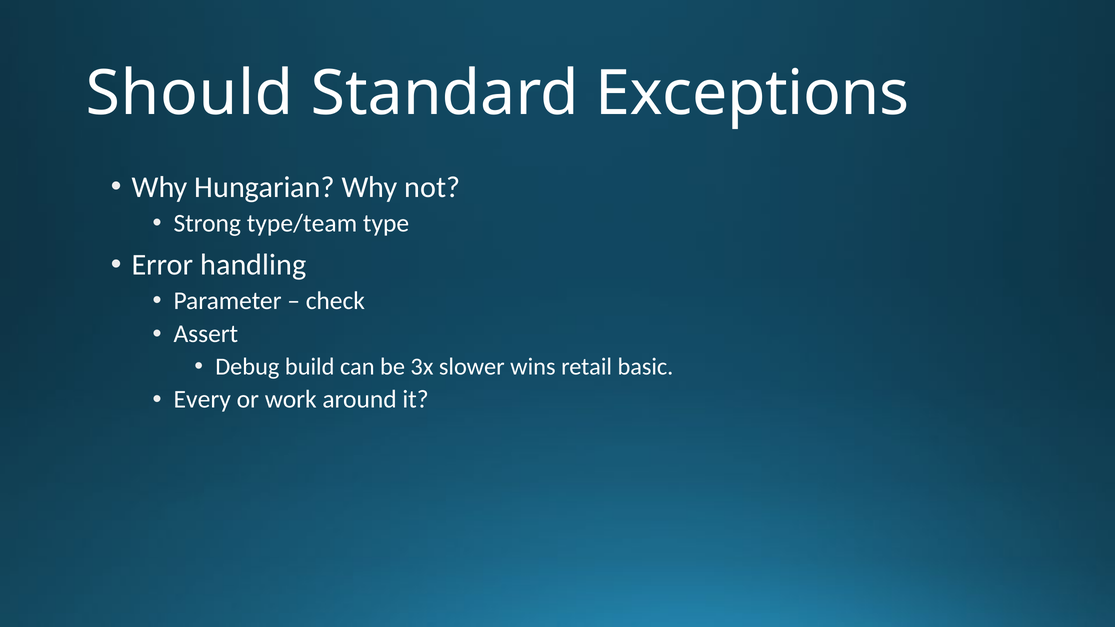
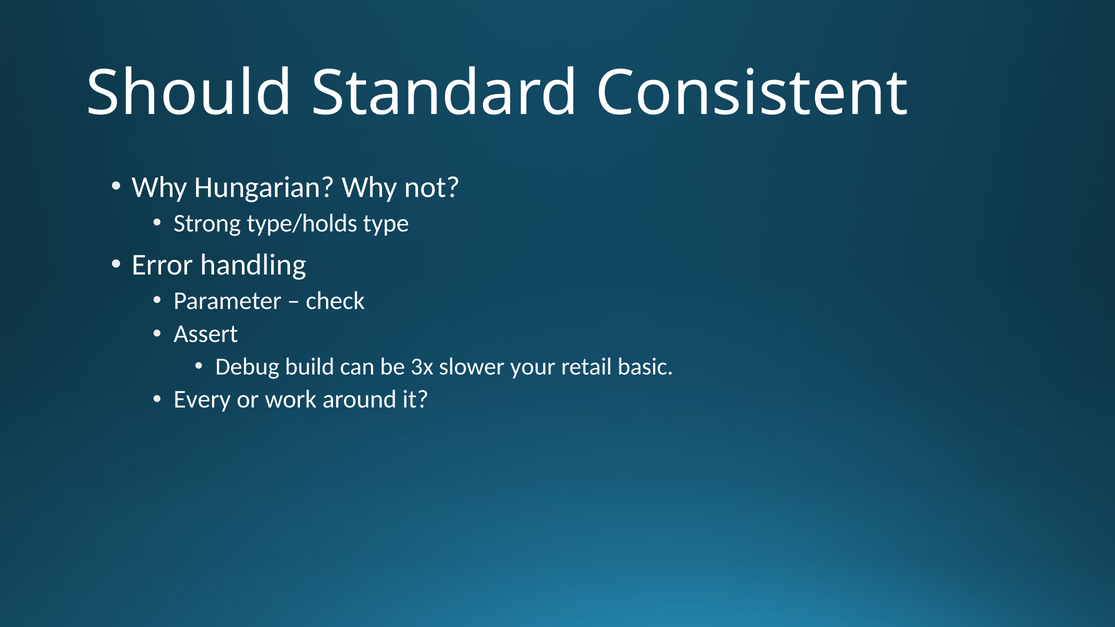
Exceptions: Exceptions -> Consistent
type/team: type/team -> type/holds
wins: wins -> your
